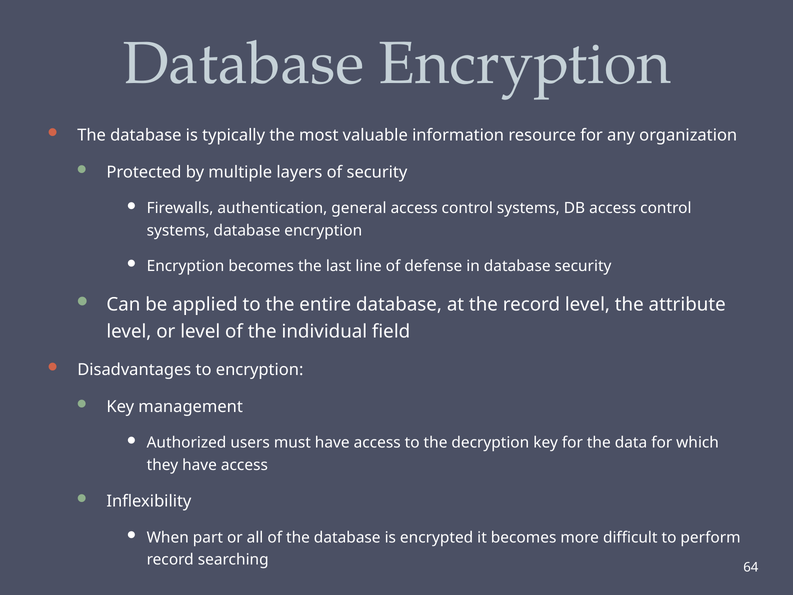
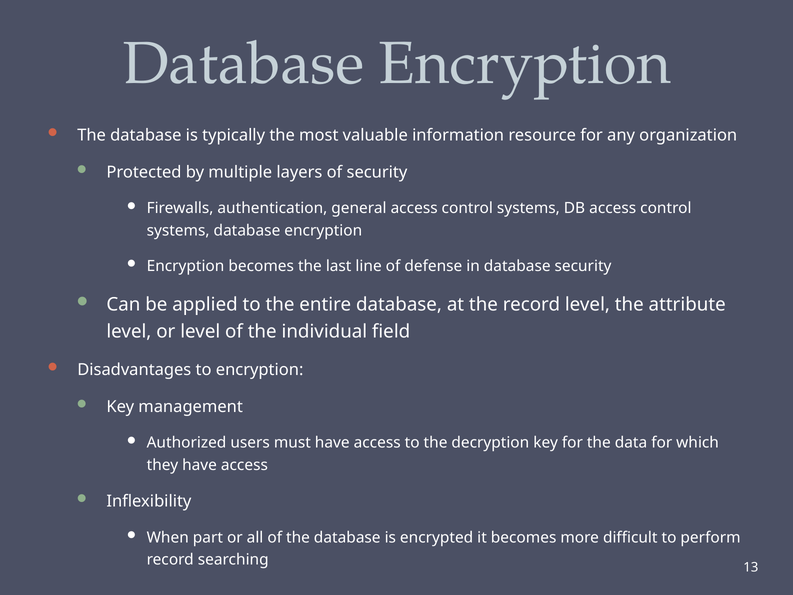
64: 64 -> 13
